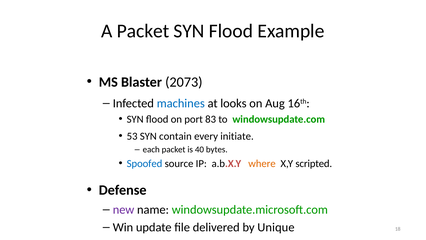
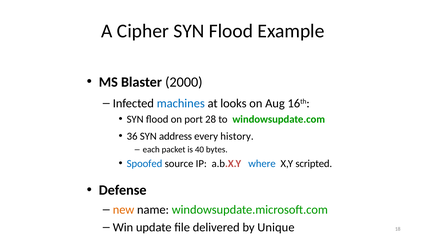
A Packet: Packet -> Cipher
2073: 2073 -> 2000
83: 83 -> 28
53: 53 -> 36
contain: contain -> address
initiate: initiate -> history
where colour: orange -> blue
new colour: purple -> orange
